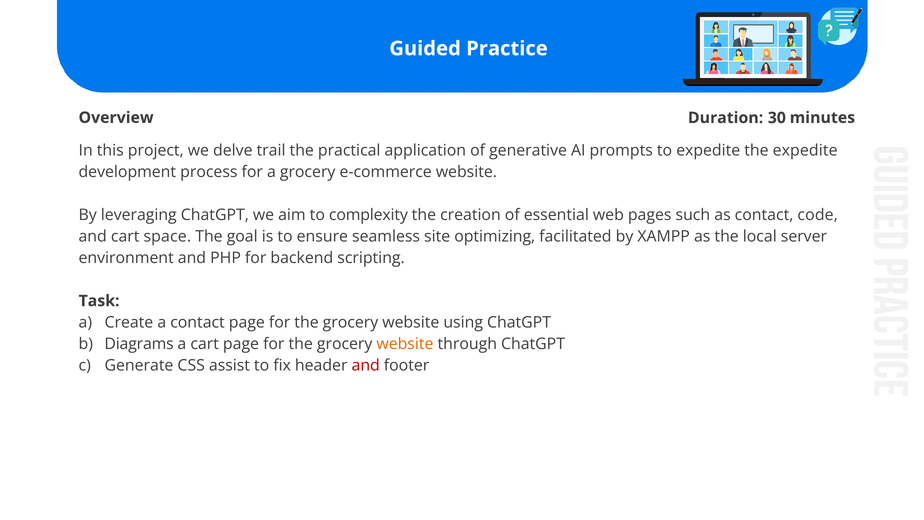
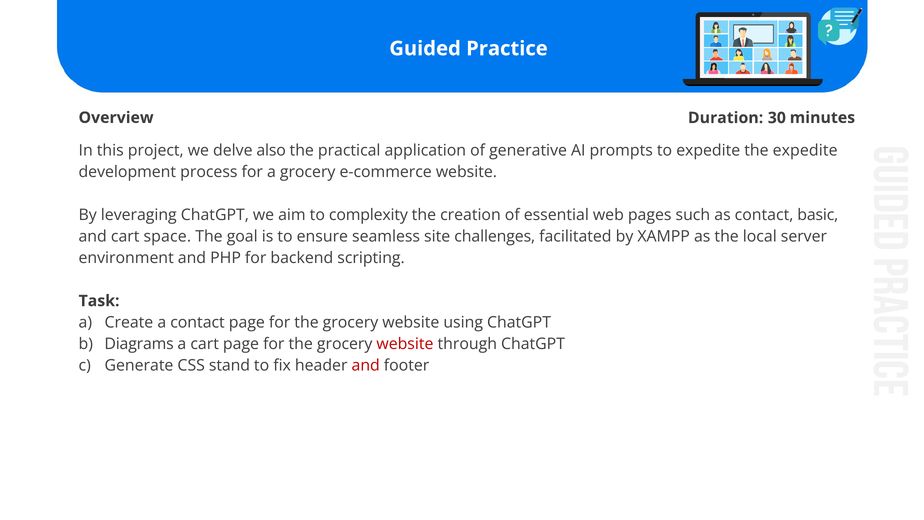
trail: trail -> also
code: code -> basic
optimizing: optimizing -> challenges
website at (405, 344) colour: orange -> red
assist: assist -> stand
